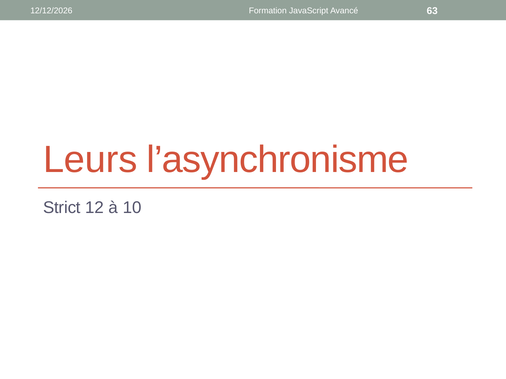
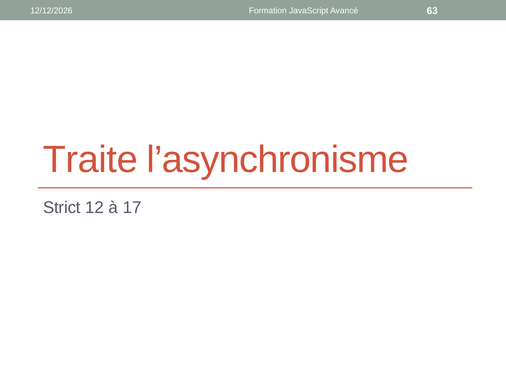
Leurs: Leurs -> Traite
10: 10 -> 17
